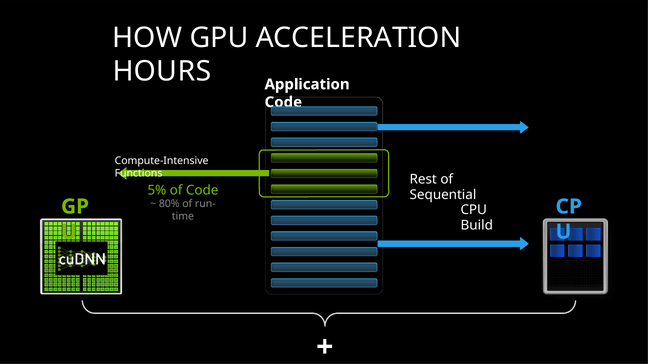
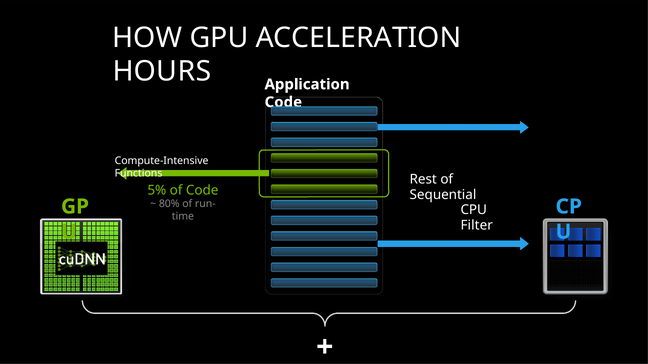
Build: Build -> Filter
